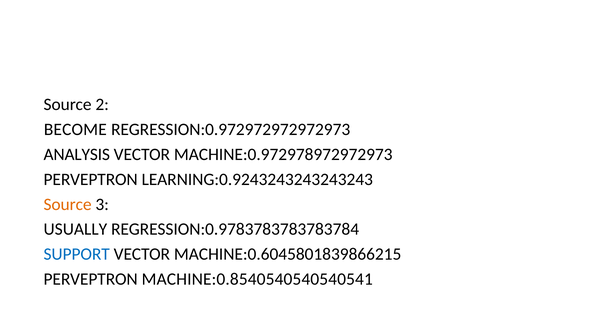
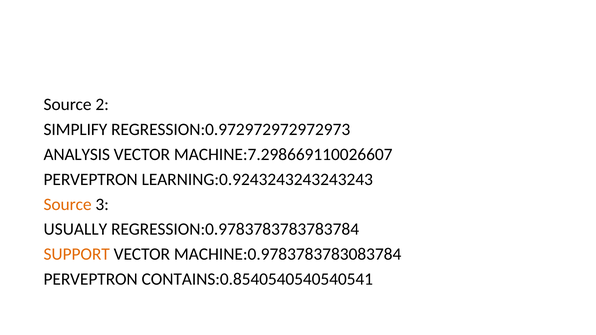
BECOME: BECOME -> SIMPLIFY
MACHINE:0.972978972972973: MACHINE:0.972978972972973 -> MACHINE:7.298669110026607
SUPPORT colour: blue -> orange
MACHINE:0.6045801839866215: MACHINE:0.6045801839866215 -> MACHINE:0.9783783783083784
MACHINE:0.8540540540540541: MACHINE:0.8540540540540541 -> CONTAINS:0.8540540540540541
